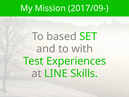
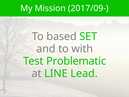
Experiences: Experiences -> Problematic
Skills: Skills -> Lead
